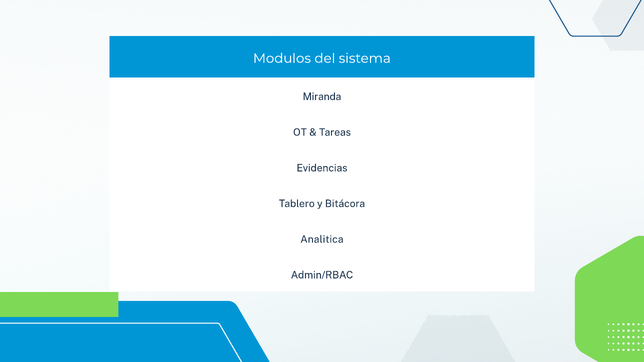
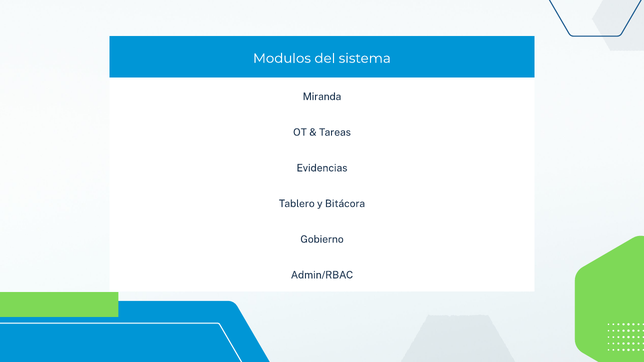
Analitica: Analitica -> Gobierno
